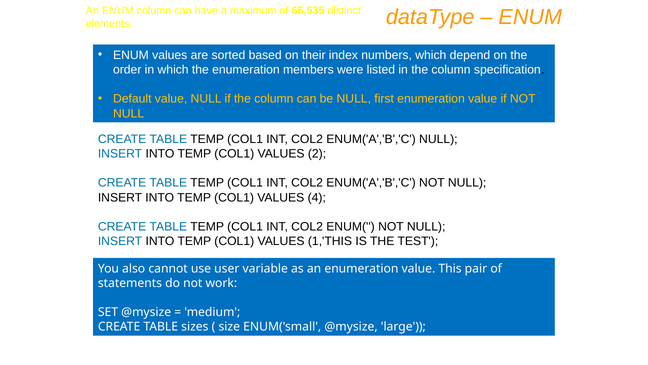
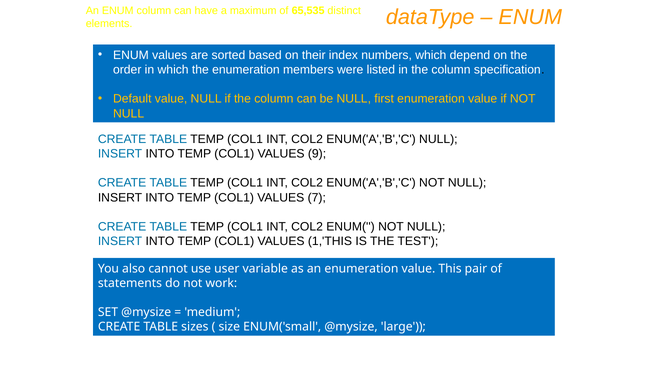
2: 2 -> 9
4: 4 -> 7
